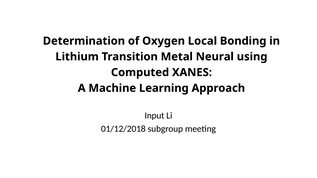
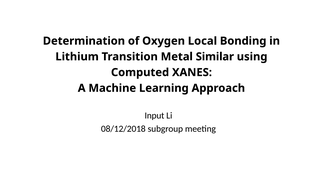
Neural: Neural -> Similar
01/12/2018: 01/12/2018 -> 08/12/2018
